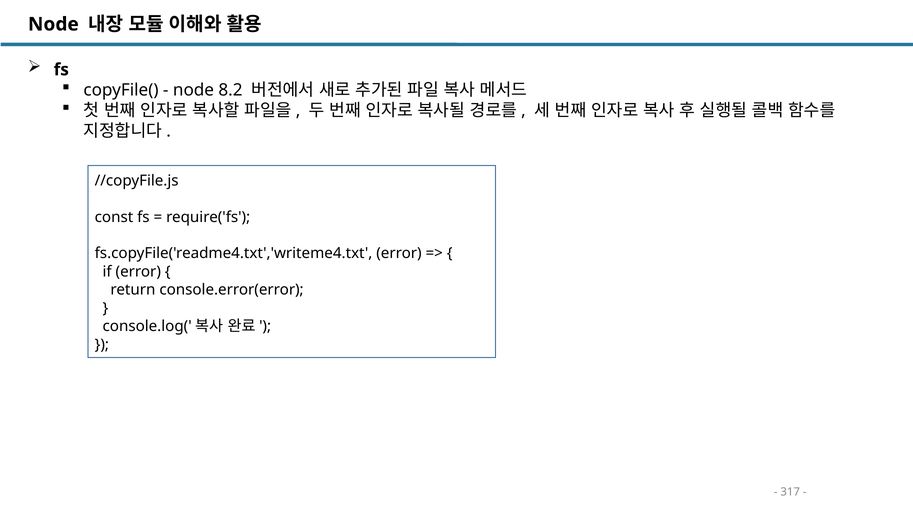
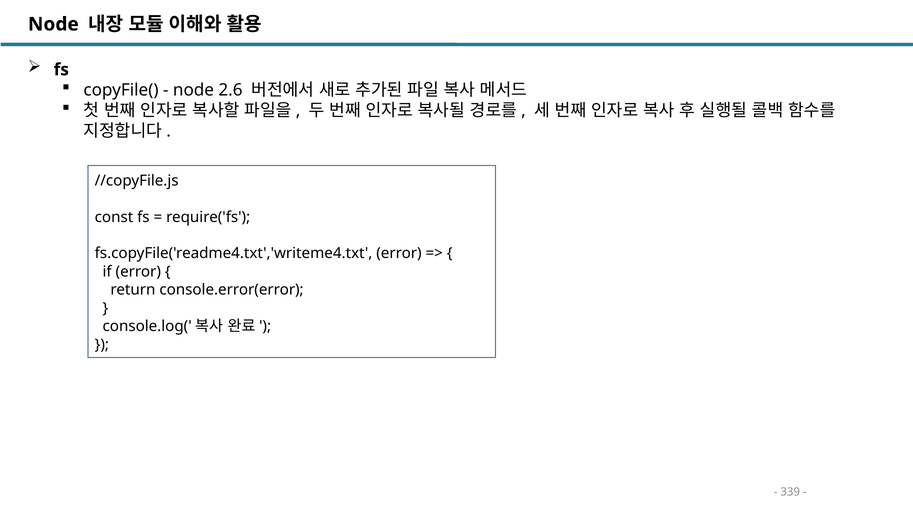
8.2: 8.2 -> 2.6
317: 317 -> 339
